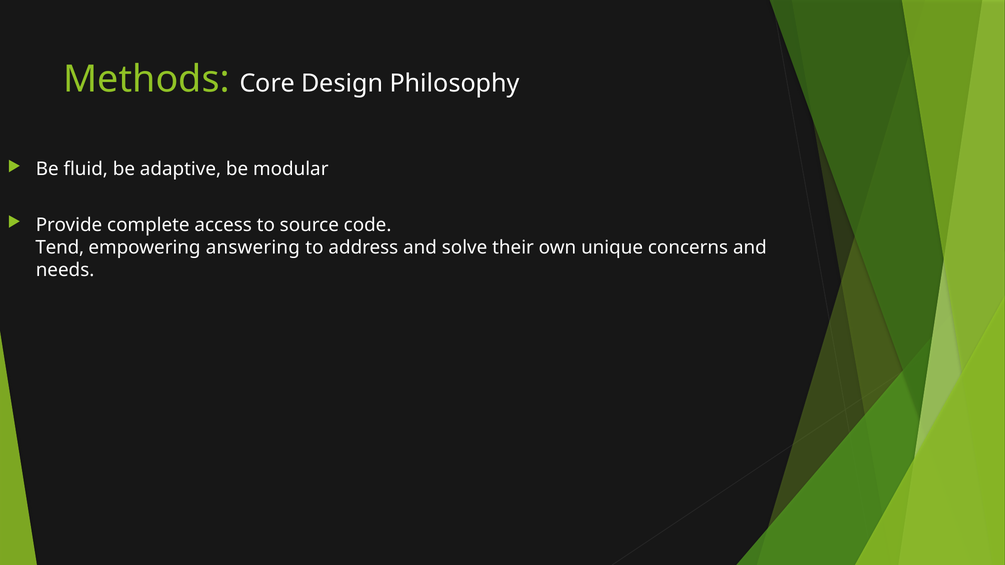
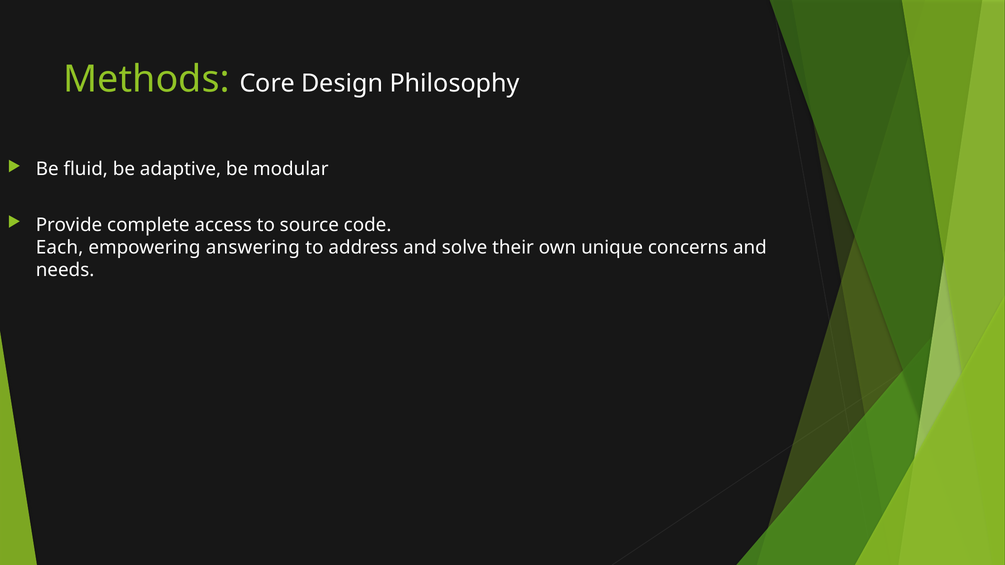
Tend: Tend -> Each
